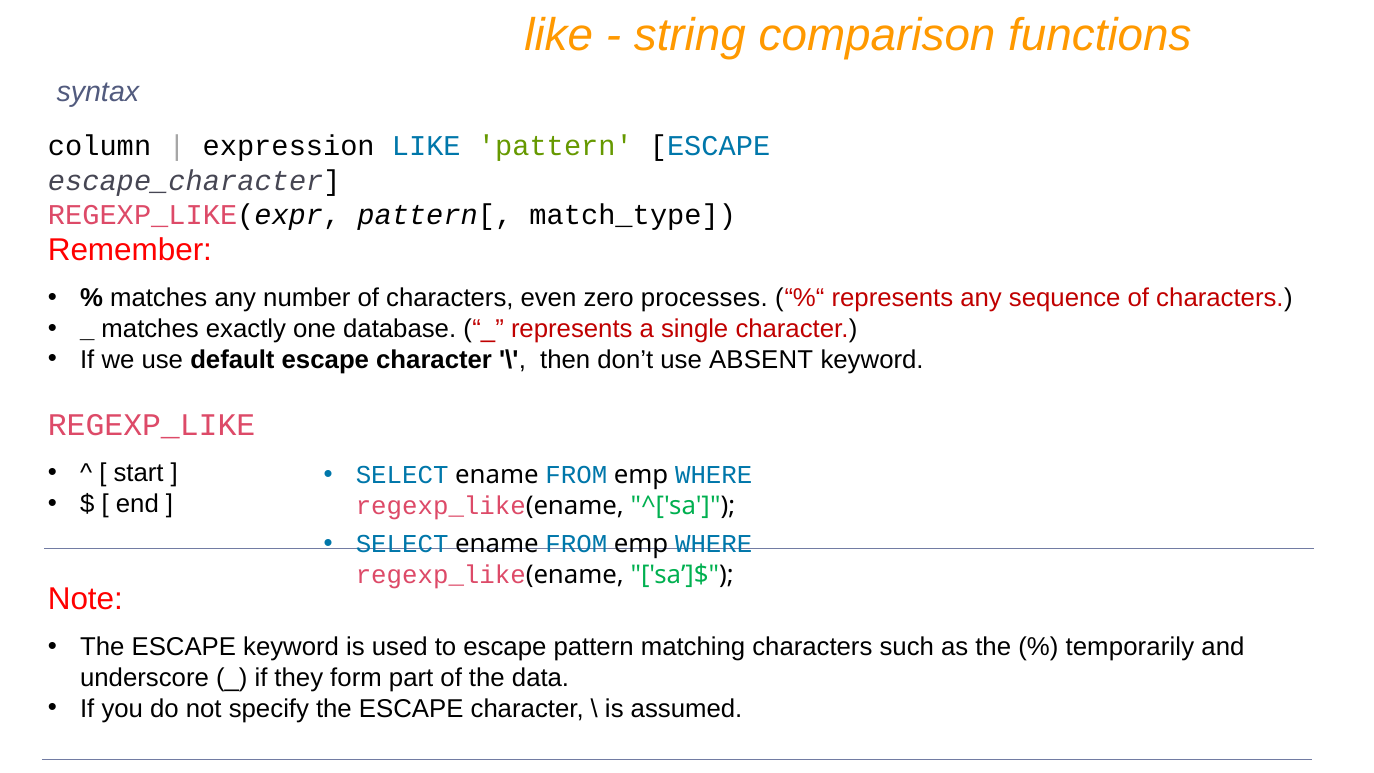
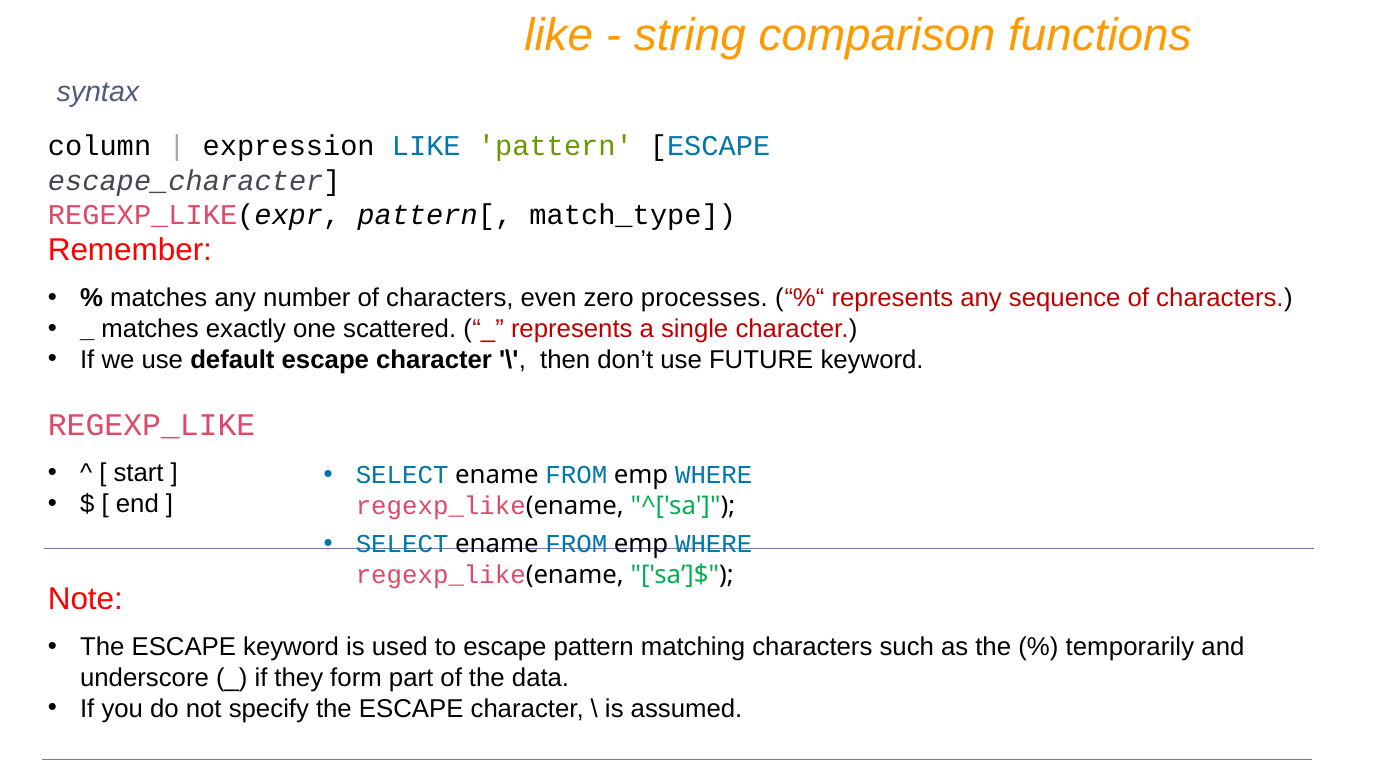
database: database -> scattered
ABSENT: ABSENT -> FUTURE
